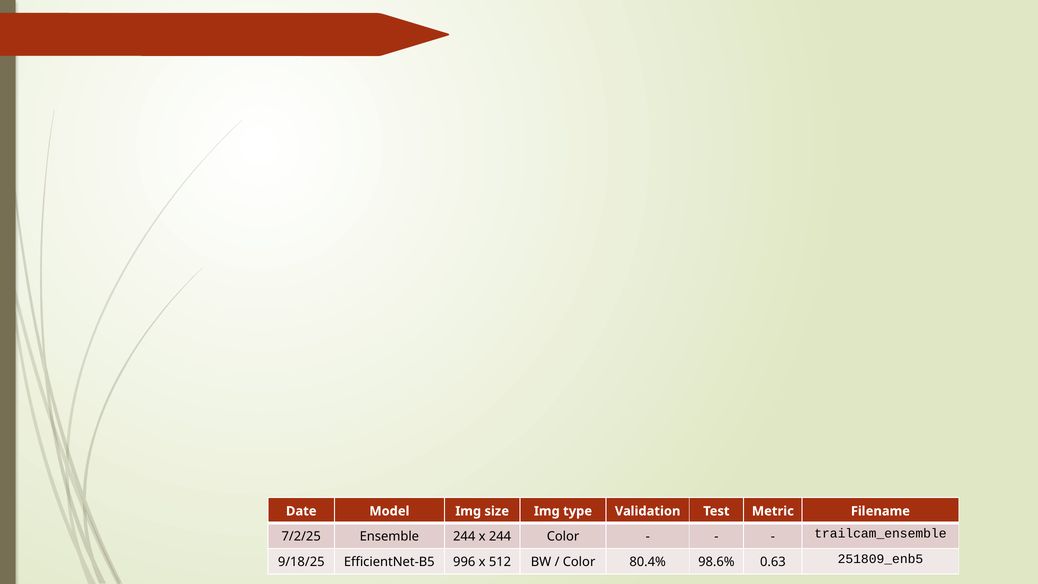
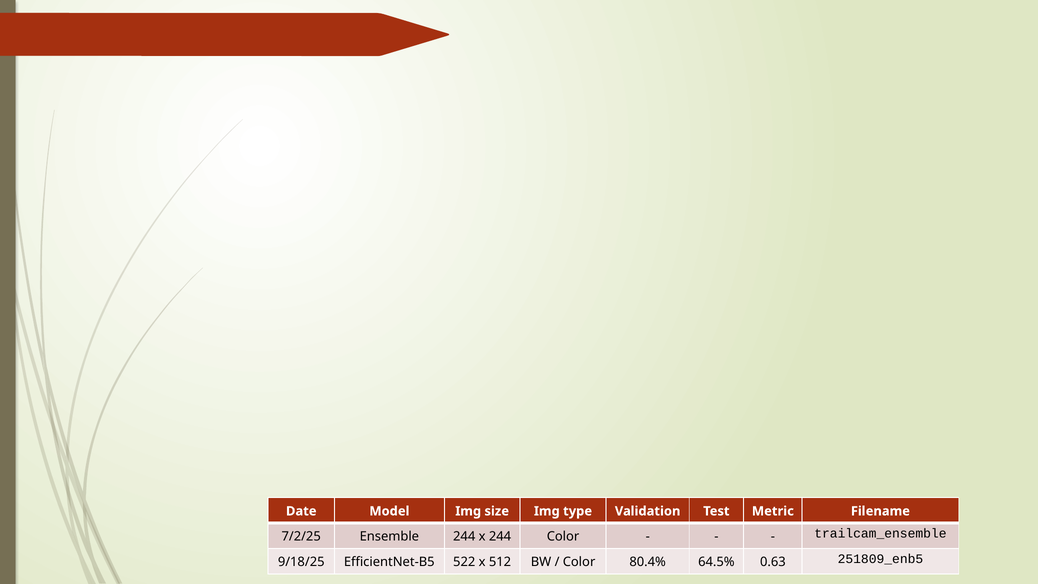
996: 996 -> 522
98.6%: 98.6% -> 64.5%
